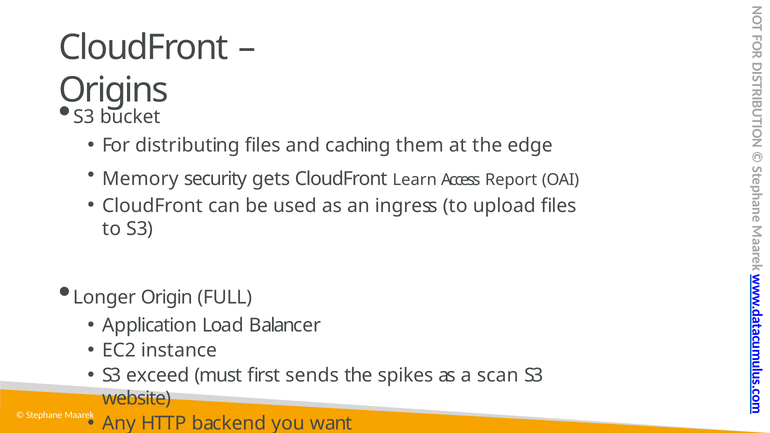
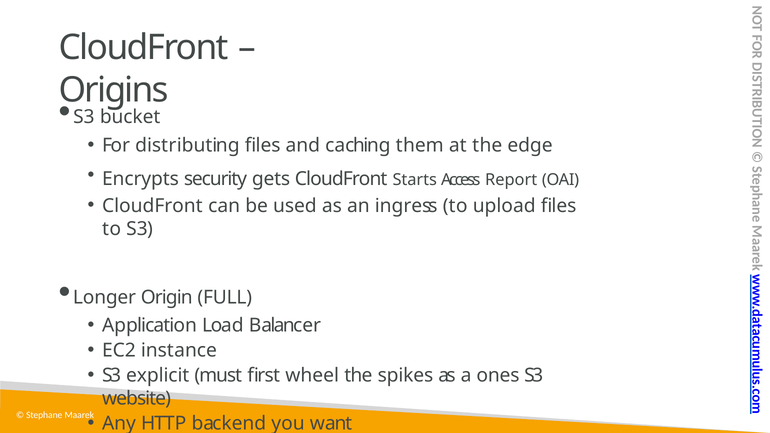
Memory: Memory -> Encrypts
Learn: Learn -> Starts
exceed: exceed -> explicit
sends: sends -> wheel
scan: scan -> ones
